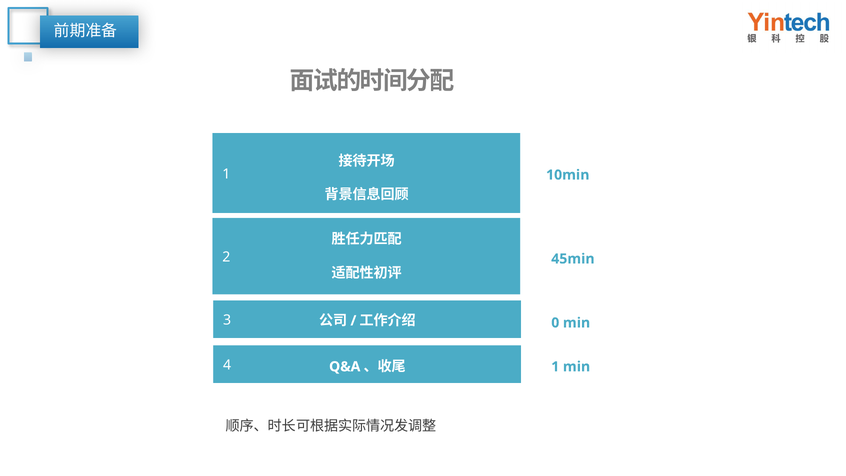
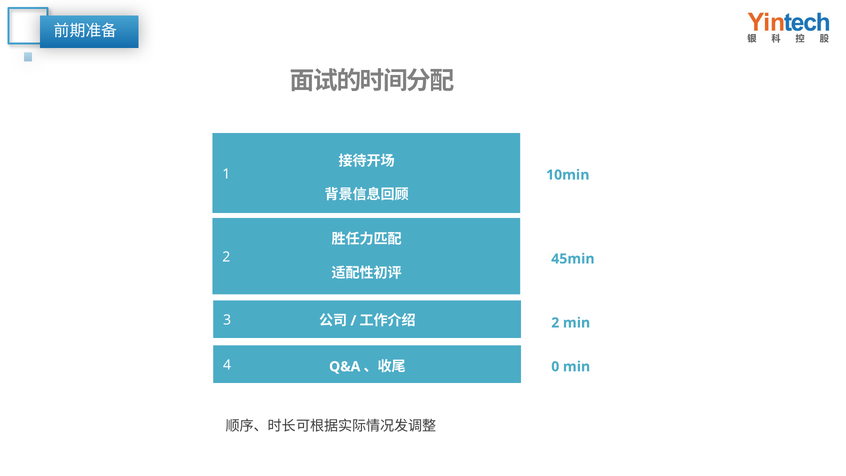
3 0: 0 -> 2
4 1: 1 -> 0
